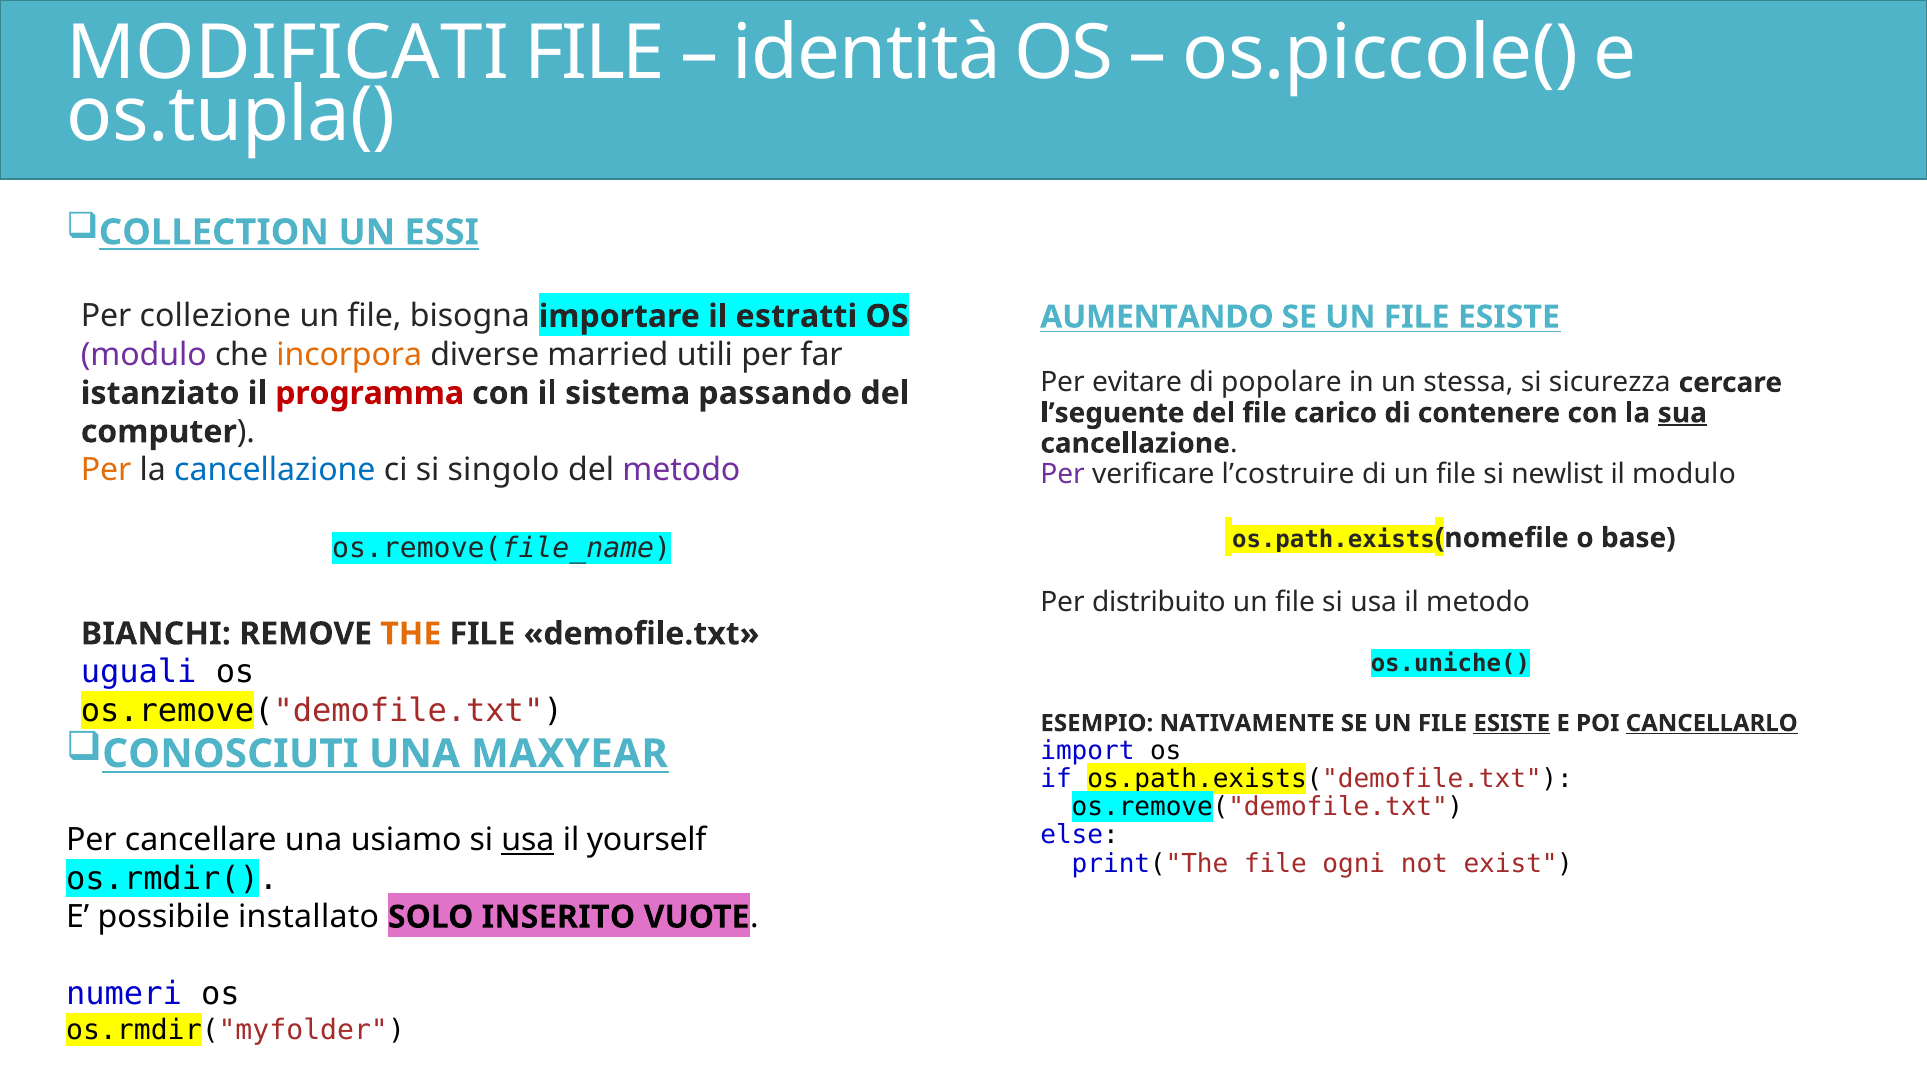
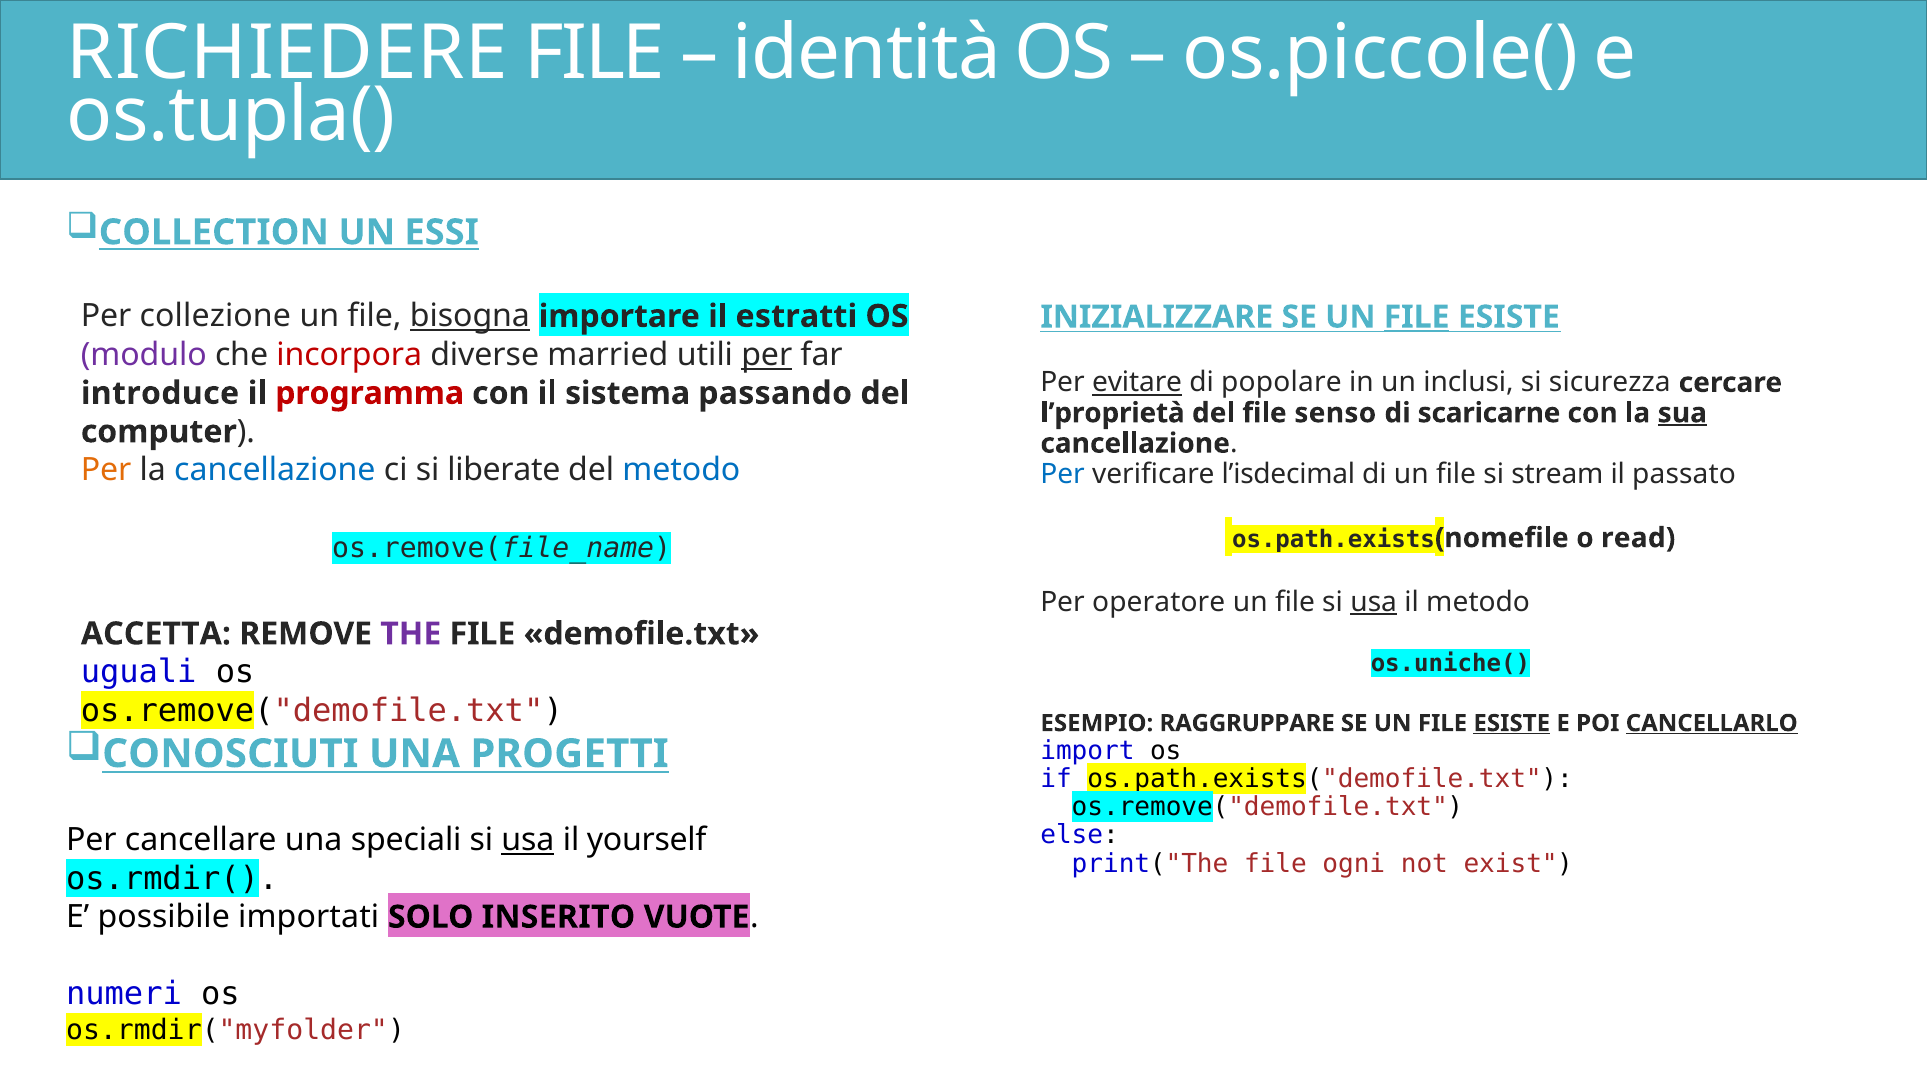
MODIFICATI: MODIFICATI -> RICHIEDERE
bisogna underline: none -> present
AUMENTANDO: AUMENTANDO -> INIZIALIZZARE
FILE at (1417, 317) underline: none -> present
incorpora colour: orange -> red
per at (767, 355) underline: none -> present
evitare underline: none -> present
stessa: stessa -> inclusi
istanziato: istanziato -> introduce
l’seguente: l’seguente -> l’proprietà
carico: carico -> senso
contenere: contenere -> scaricarne
singolo: singolo -> liberate
metodo at (681, 470) colour: purple -> blue
Per at (1063, 474) colour: purple -> blue
l’costruire: l’costruire -> l’isdecimal
newlist: newlist -> stream
il modulo: modulo -> passato
base: base -> read
distribuito: distribuito -> operatore
usa at (1374, 602) underline: none -> present
BIANCHI: BIANCHI -> ACCETTA
THE colour: orange -> purple
NATIVAMENTE: NATIVAMENTE -> RAGGRUPPARE
MAXYEAR: MAXYEAR -> PROGETTI
usiamo: usiamo -> speciali
installato: installato -> importati
